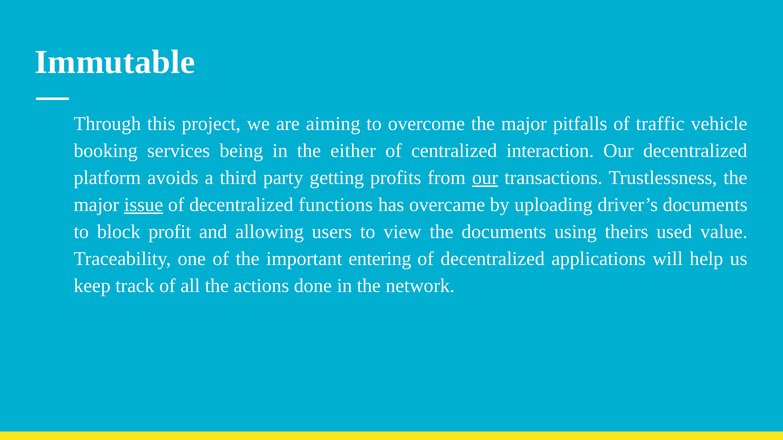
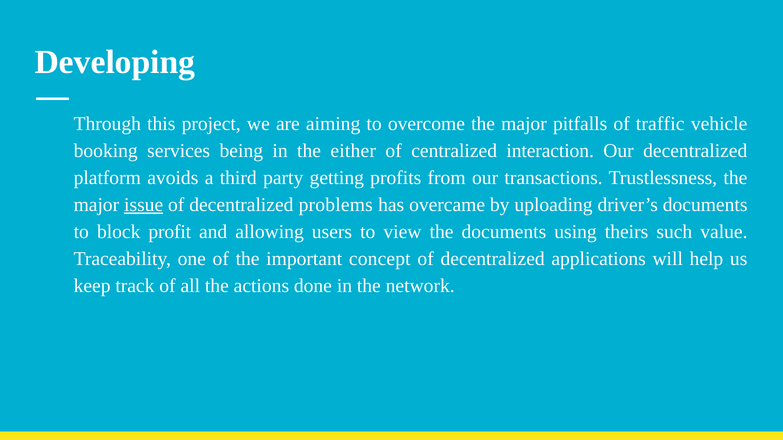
Immutable: Immutable -> Developing
our at (485, 178) underline: present -> none
functions: functions -> problems
used: used -> such
entering: entering -> concept
